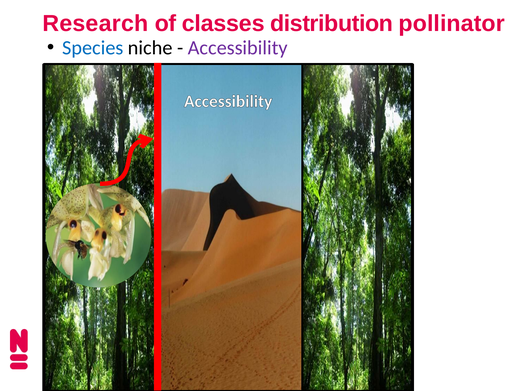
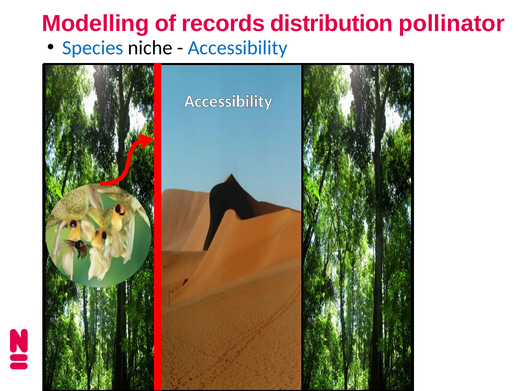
Research: Research -> Modelling
classes: classes -> records
Accessibility at (238, 48) colour: purple -> blue
